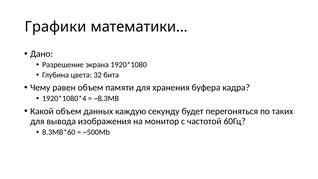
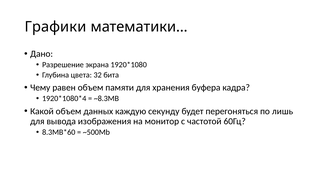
таких: таких -> лишь
